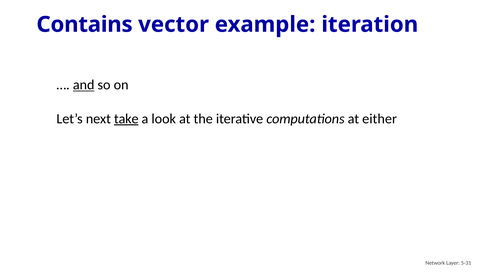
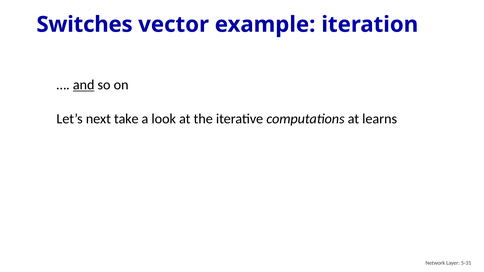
Contains: Contains -> Switches
take underline: present -> none
either: either -> learns
